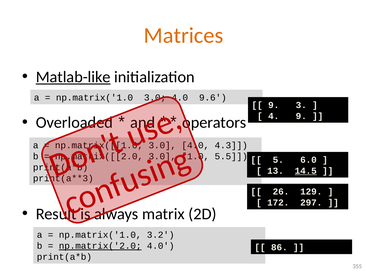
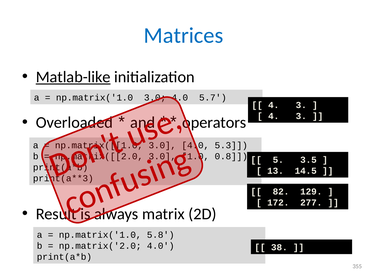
Matrices colour: orange -> blue
9.6: 9.6 -> 5.7
9 at (274, 105): 9 -> 4
9 at (301, 116): 9 -> 3
4.3: 4.3 -> 5.3
5.5: 5.5 -> 0.8
6.0: 6.0 -> 3.5
14.5 underline: present -> none
26: 26 -> 82
297: 297 -> 277
3.2: 3.2 -> 5.8
np.matrix('2.0 underline: present -> none
86: 86 -> 38
